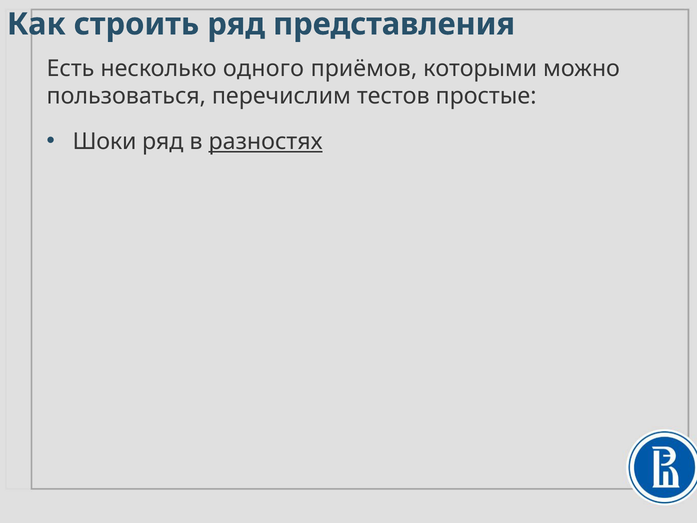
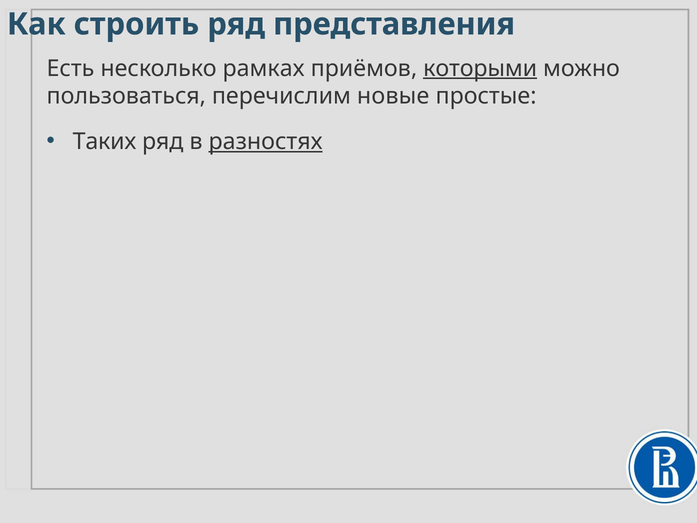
одного: одного -> рамках
которыми underline: none -> present
тестов: тестов -> новые
Шоки: Шоки -> Таких
